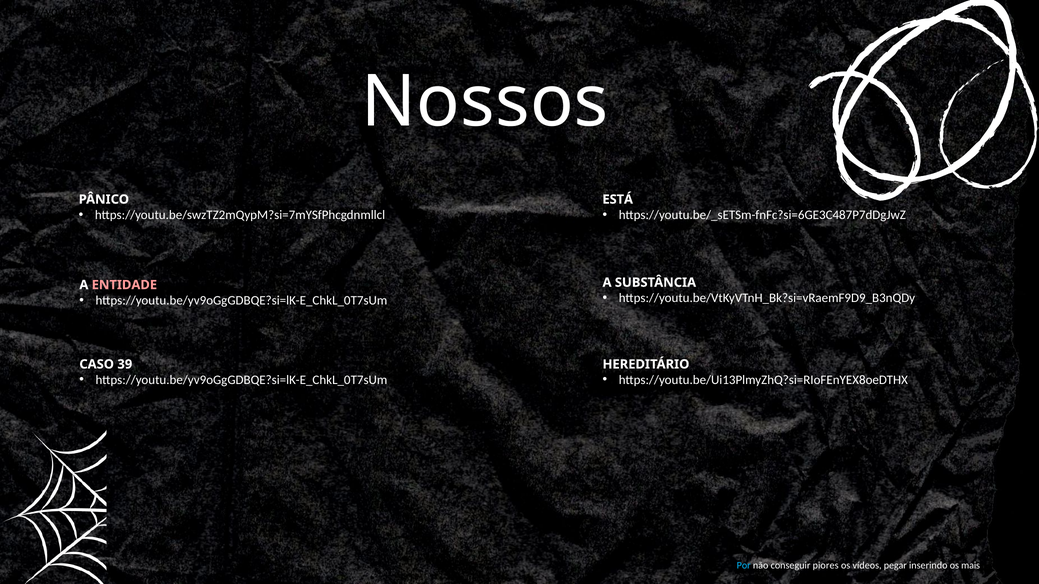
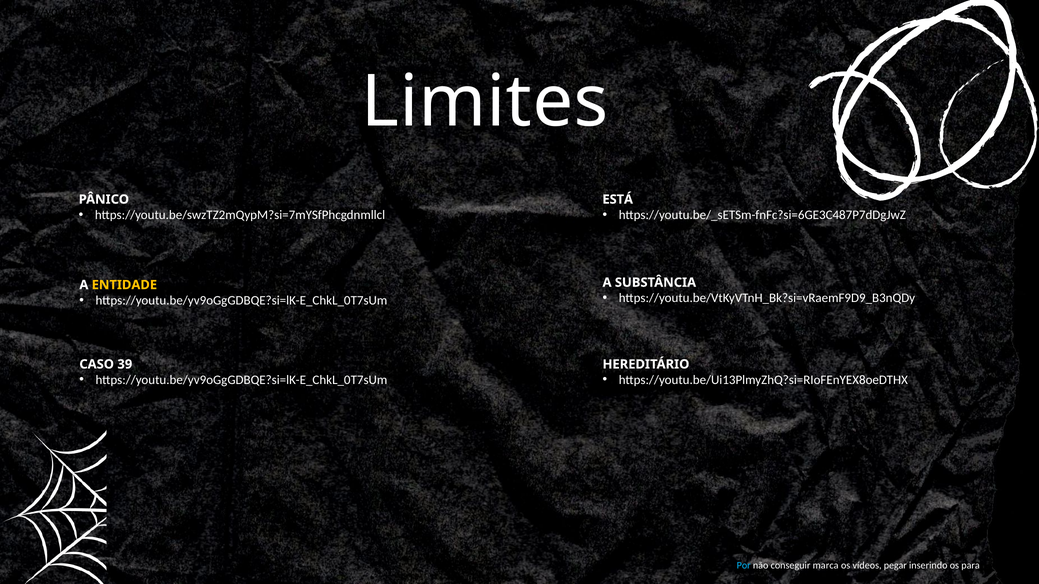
Nossos: Nossos -> Limites
ENTIDADE colour: pink -> yellow
piores: piores -> marca
mais: mais -> para
